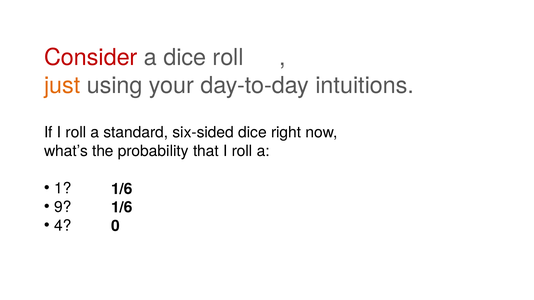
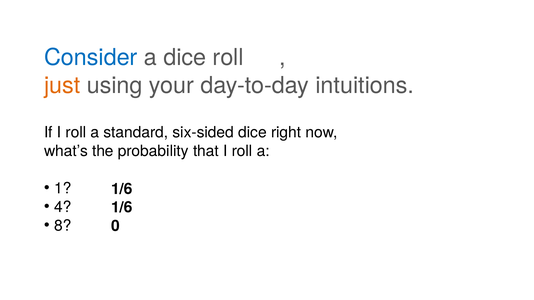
Consider colour: red -> blue
9: 9 -> 4
4: 4 -> 8
